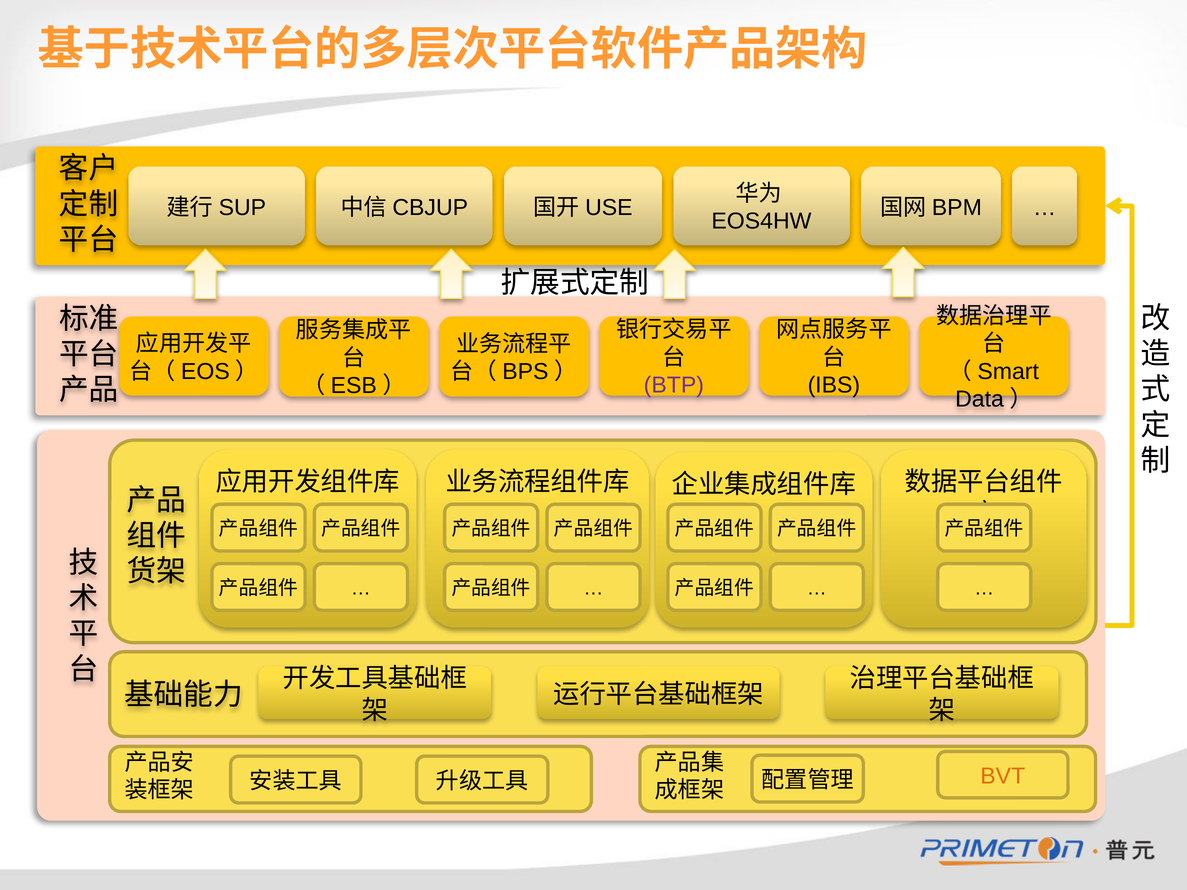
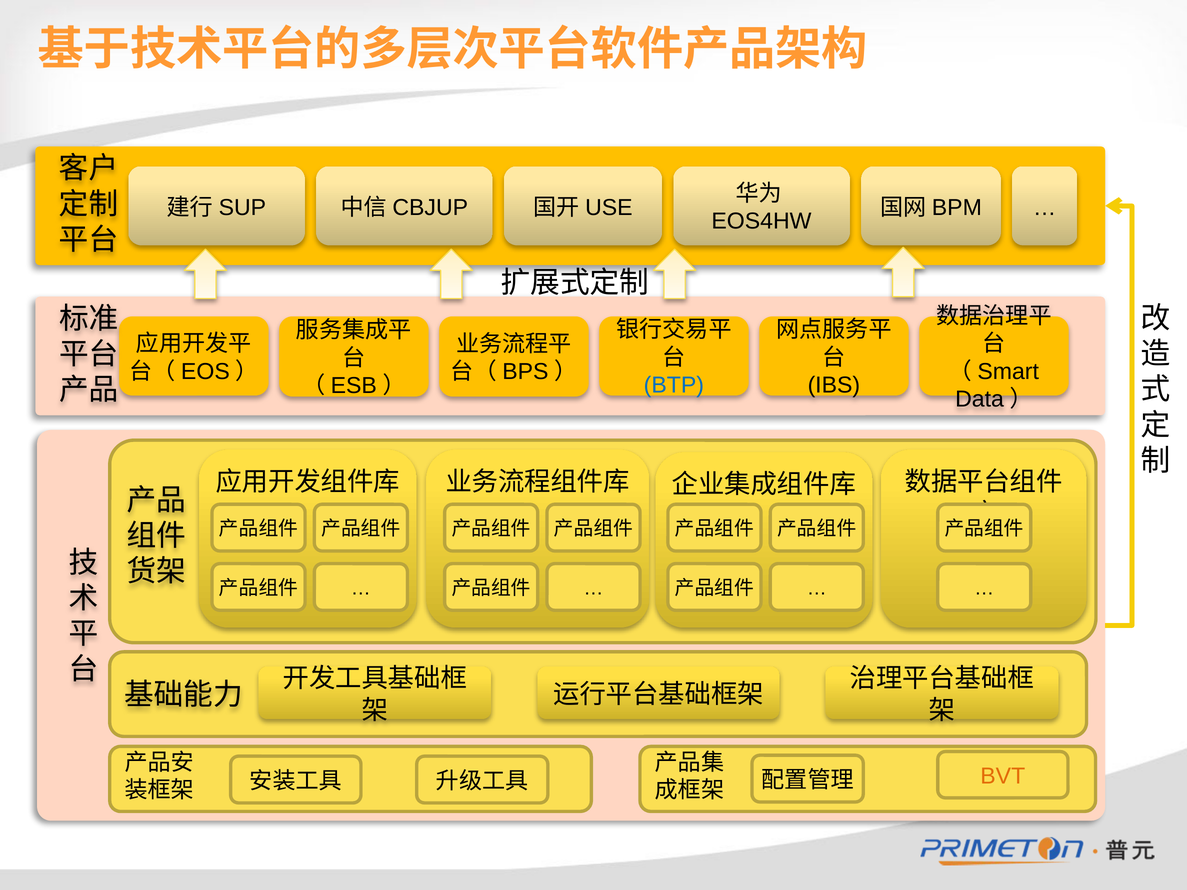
BTP colour: purple -> blue
